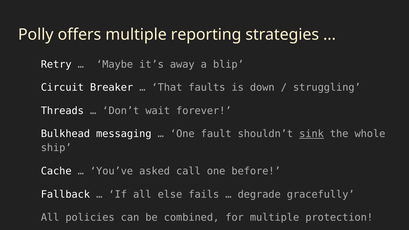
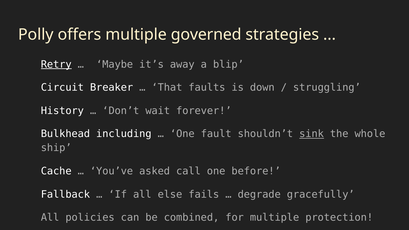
reporting: reporting -> governed
Retry underline: none -> present
Threads: Threads -> History
messaging: messaging -> including
